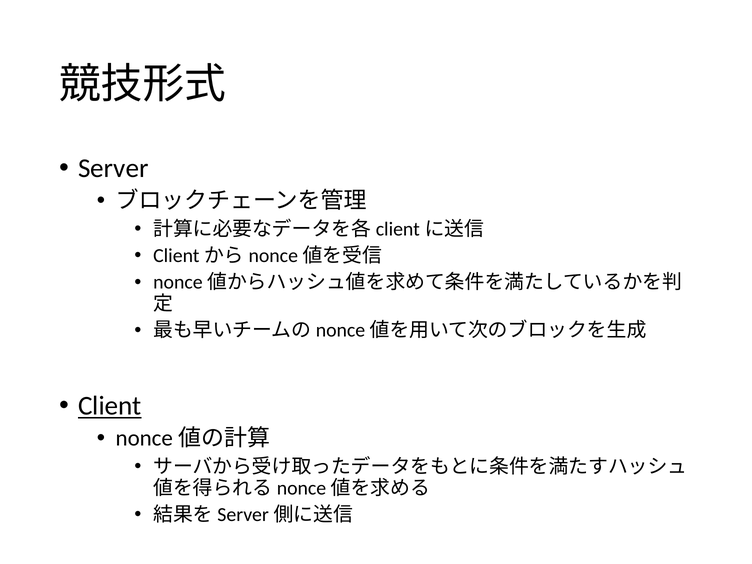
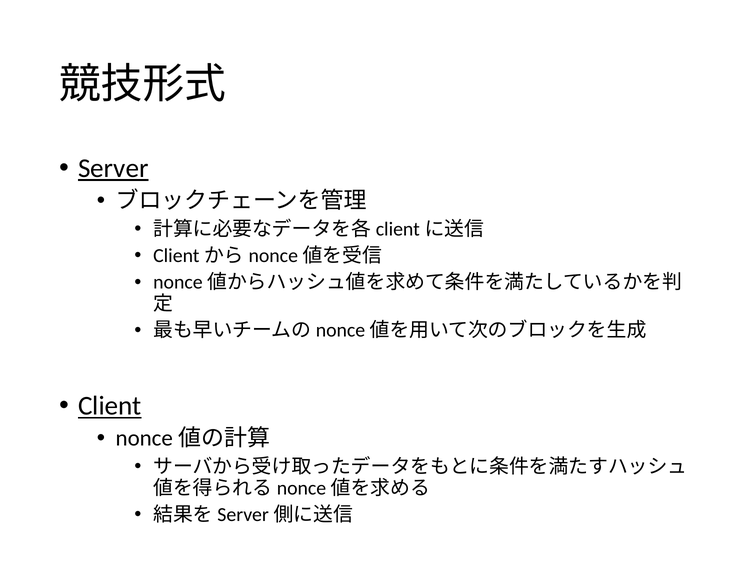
Server underline: none -> present
